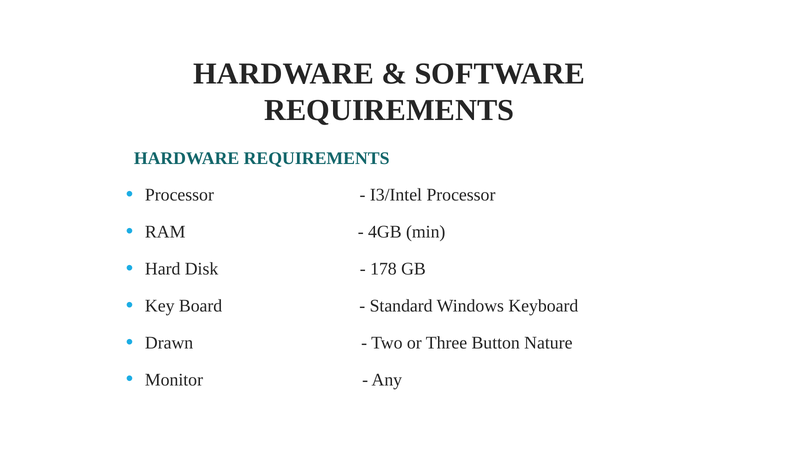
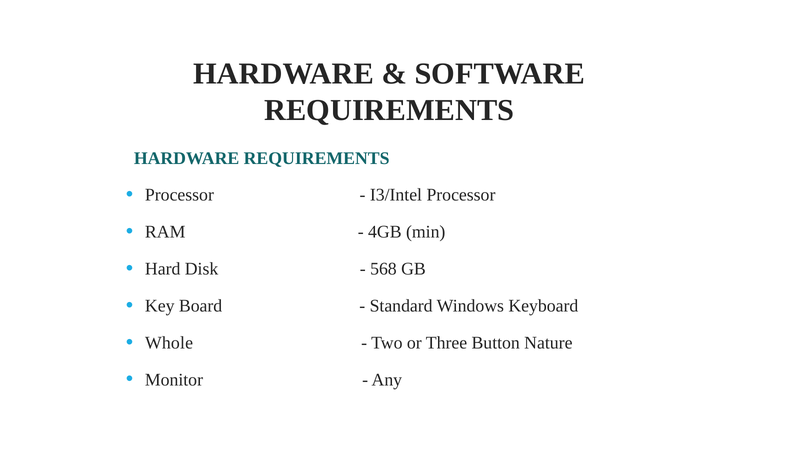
178: 178 -> 568
Drawn: Drawn -> Whole
